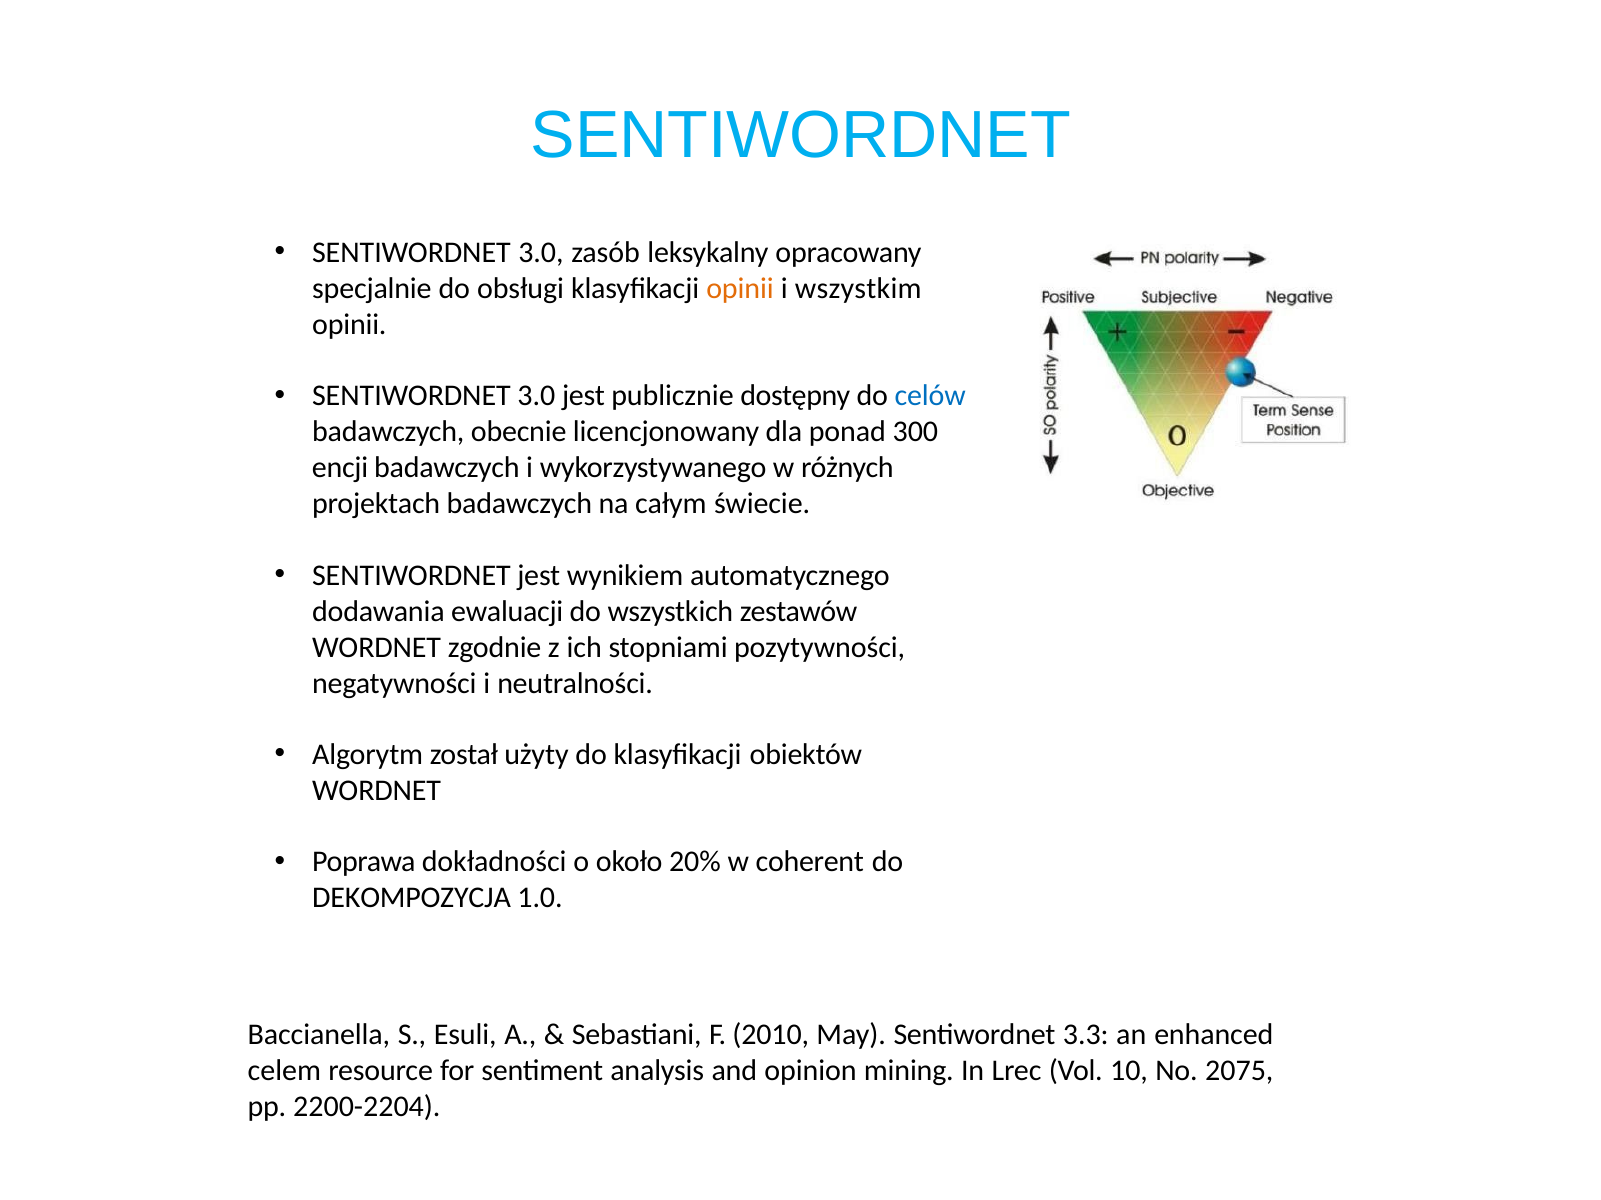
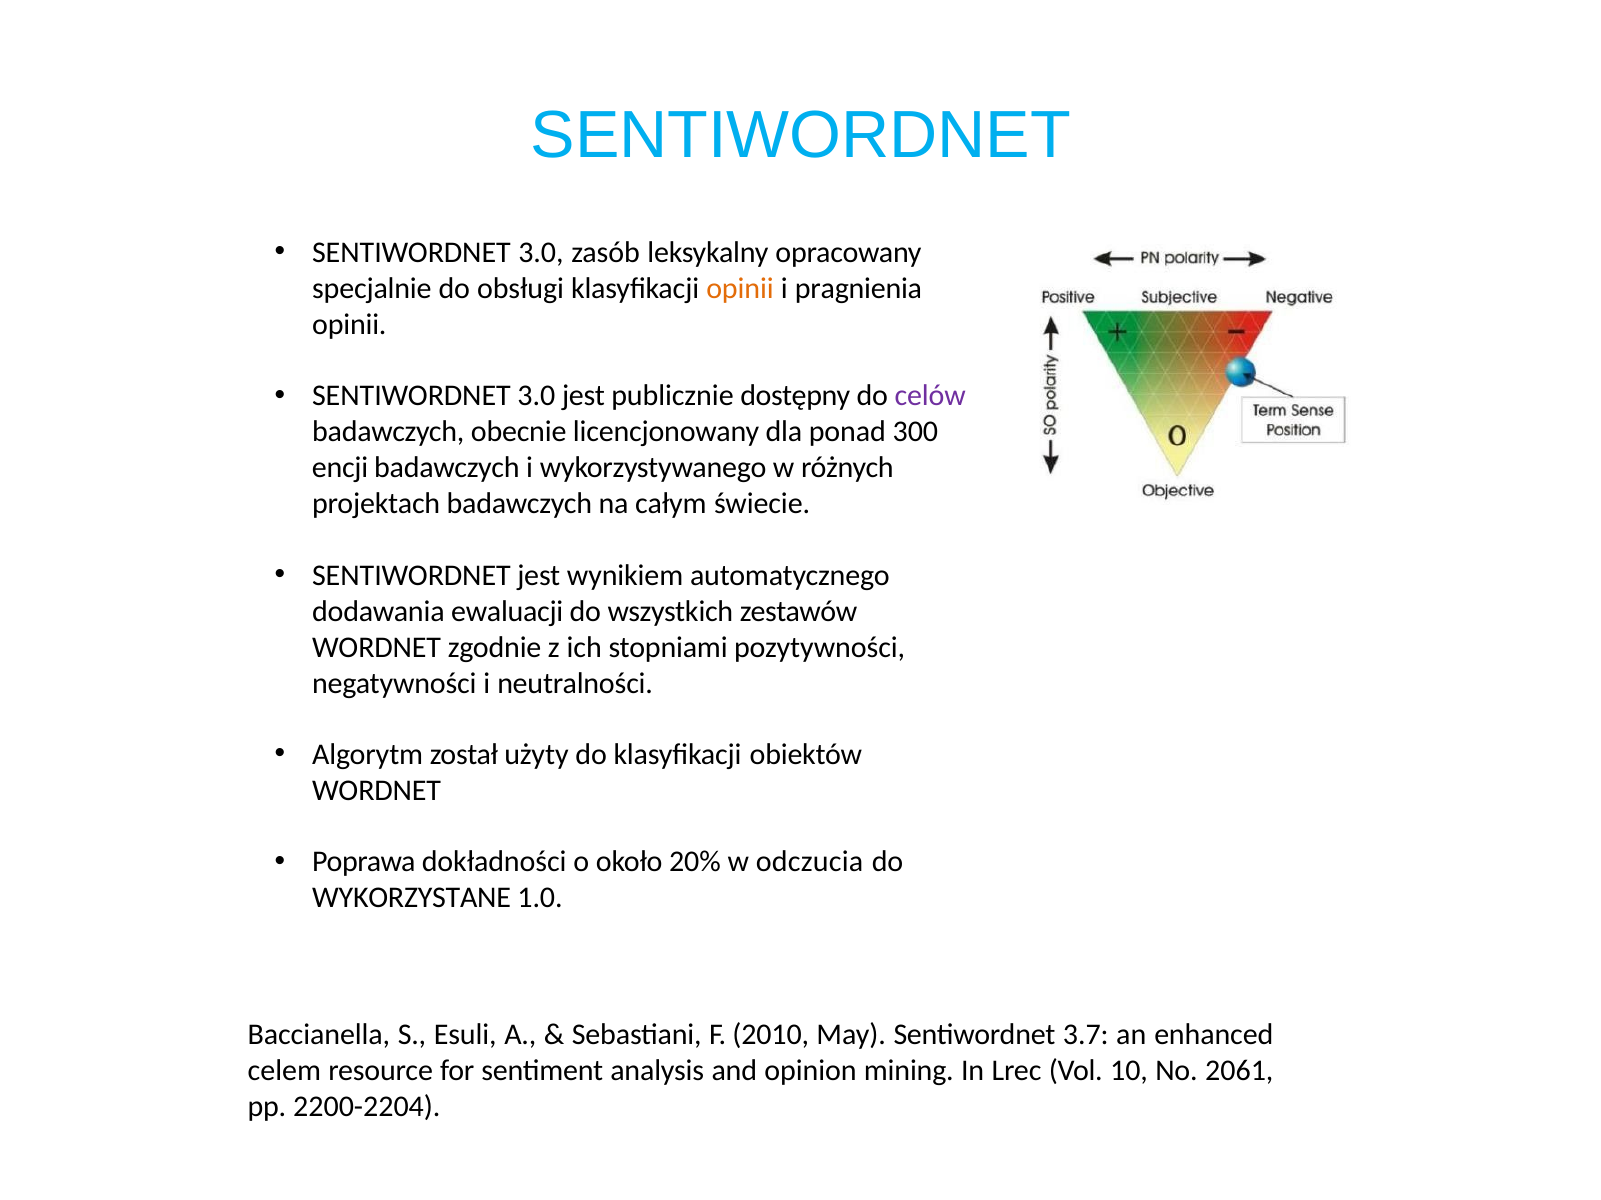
wszystkim: wszystkim -> pragnienia
celów colour: blue -> purple
coherent: coherent -> odczucia
DEKOMPOZYCJA: DEKOMPOZYCJA -> WYKORZYSTANE
3.3: 3.3 -> 3.7
2075: 2075 -> 2061
